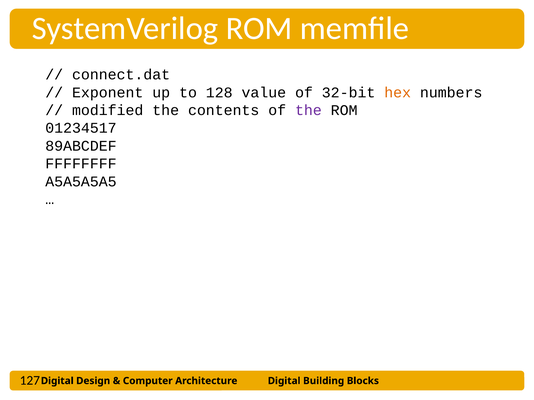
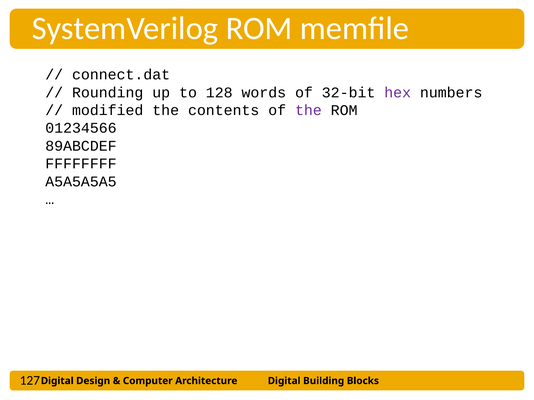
Exponent: Exponent -> Rounding
value: value -> words
hex colour: orange -> purple
01234517: 01234517 -> 01234566
